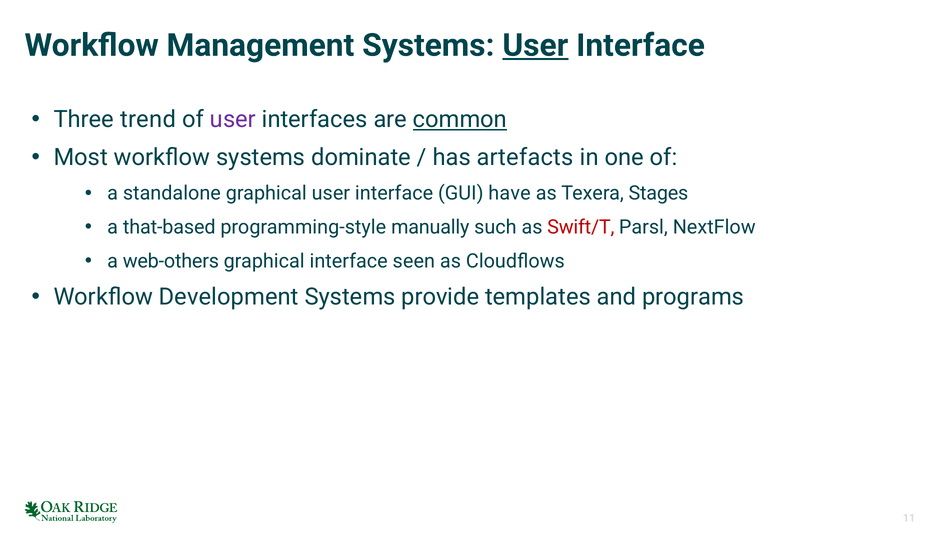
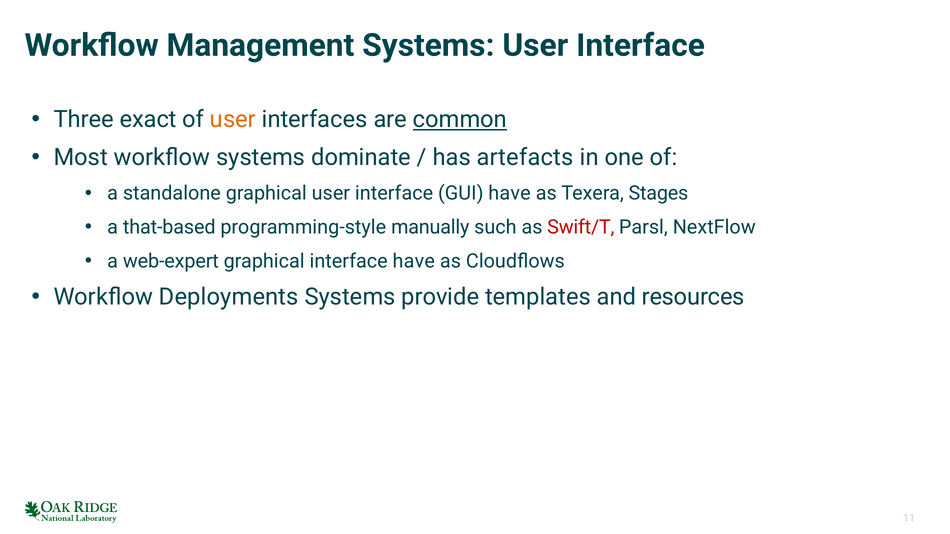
User at (535, 45) underline: present -> none
trend: trend -> exact
user at (233, 119) colour: purple -> orange
web-others: web-others -> web-expert
interface seen: seen -> have
Development: Development -> Deployments
programs: programs -> resources
